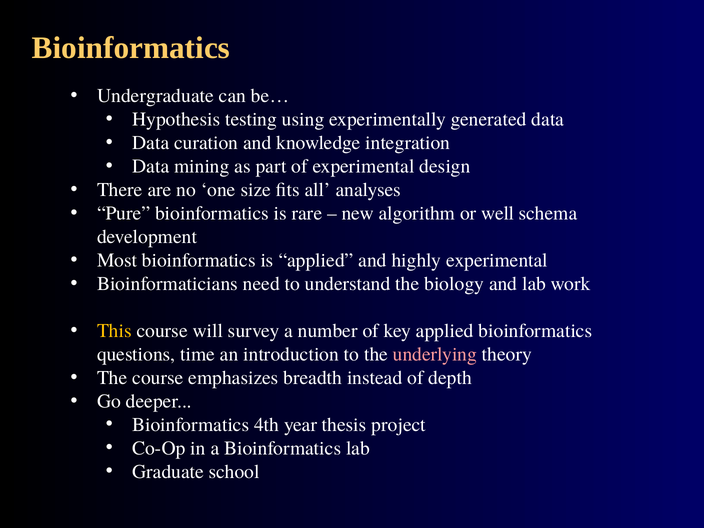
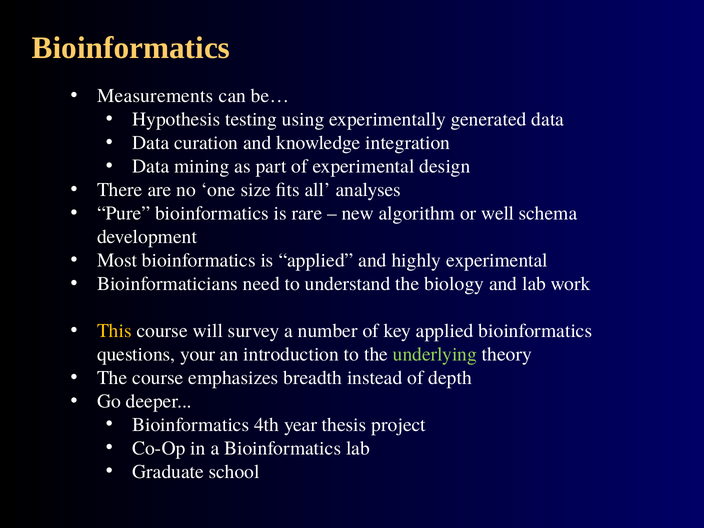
Undergraduate: Undergraduate -> Measurements
time: time -> your
underlying colour: pink -> light green
